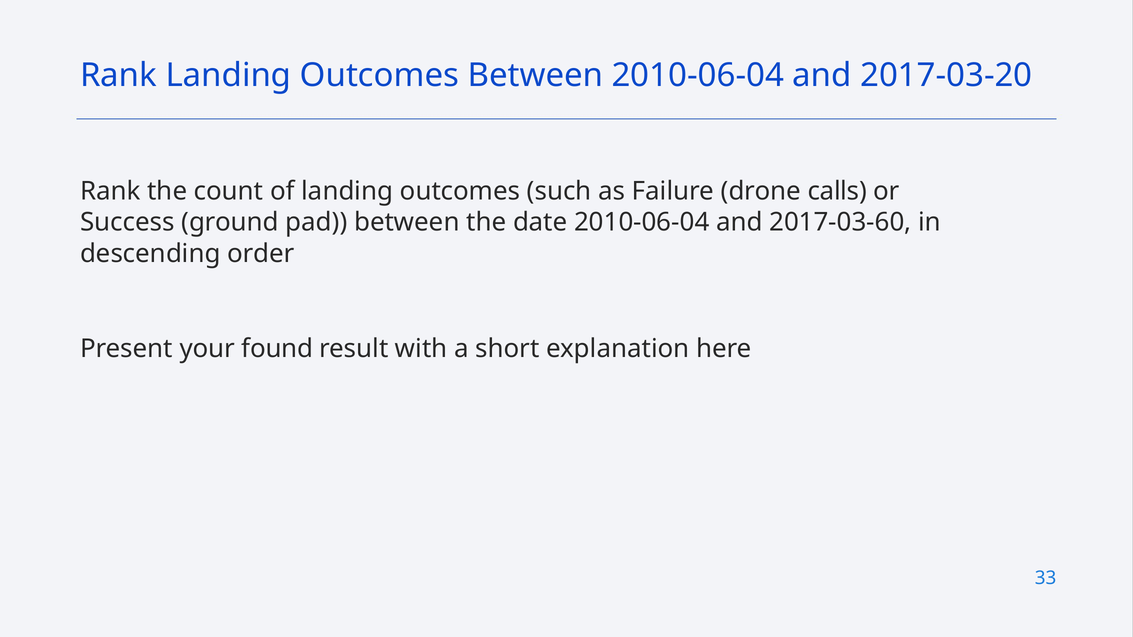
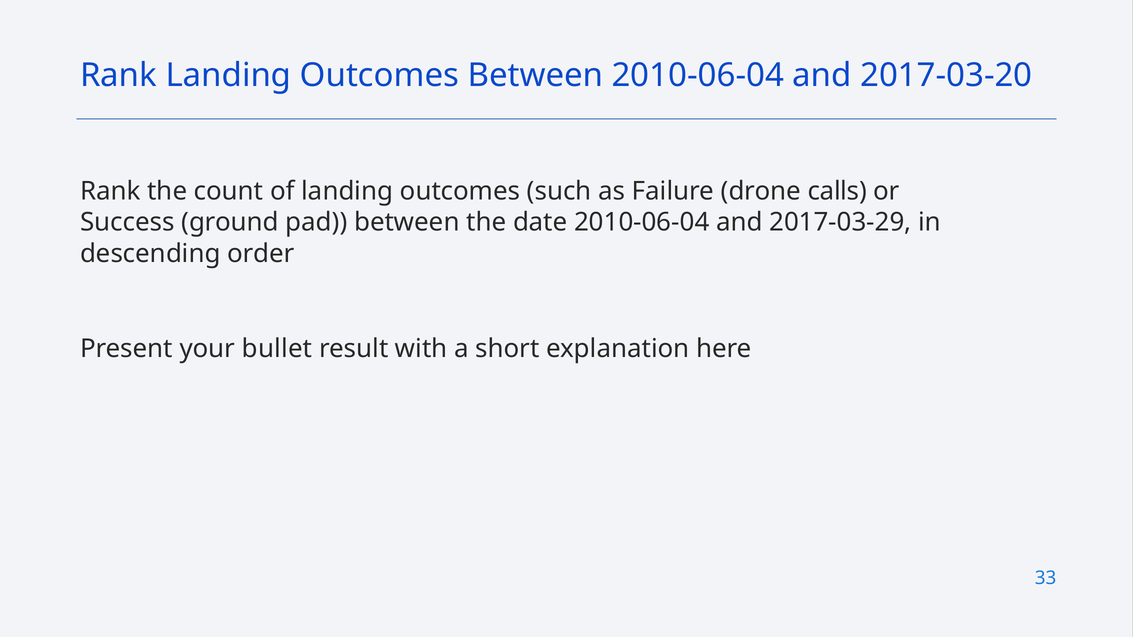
2017-03-60: 2017-03-60 -> 2017-03-29
found: found -> bullet
